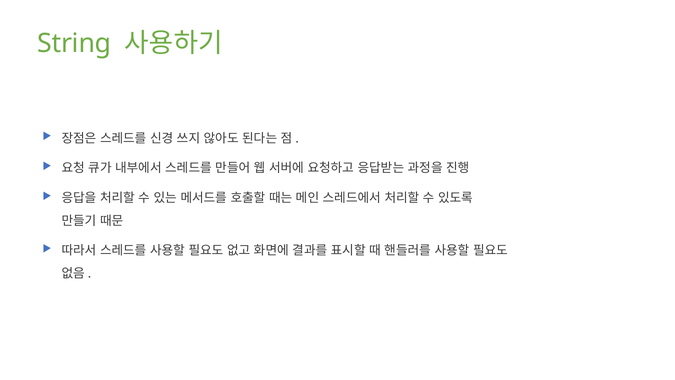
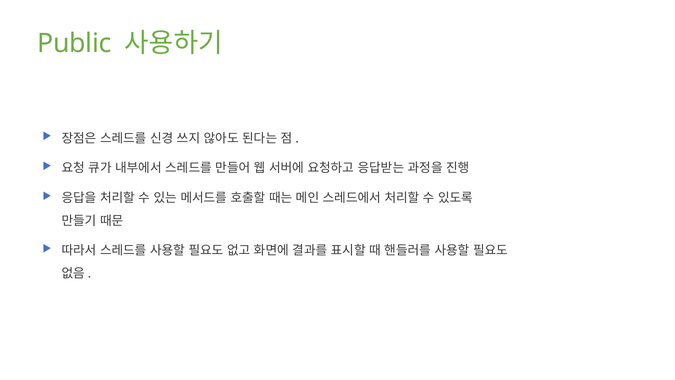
String: String -> Public
